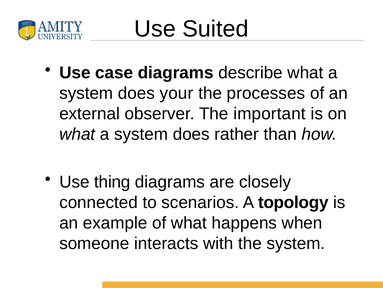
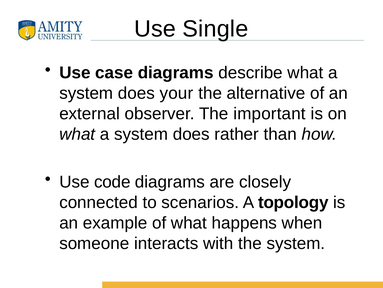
Suited: Suited -> Single
processes: processes -> alternative
thing: thing -> code
